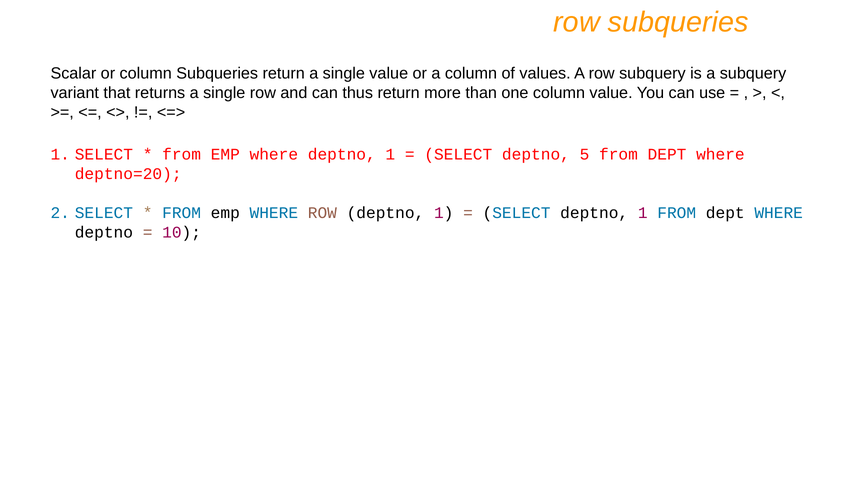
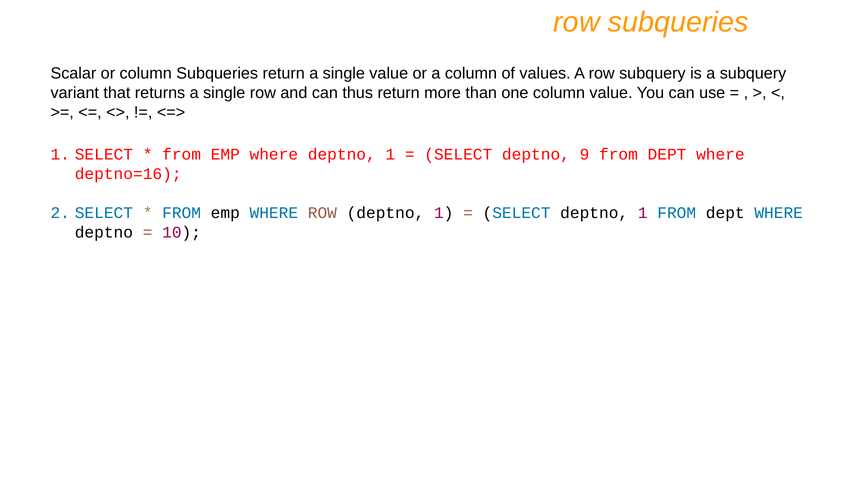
5: 5 -> 9
deptno=20: deptno=20 -> deptno=16
